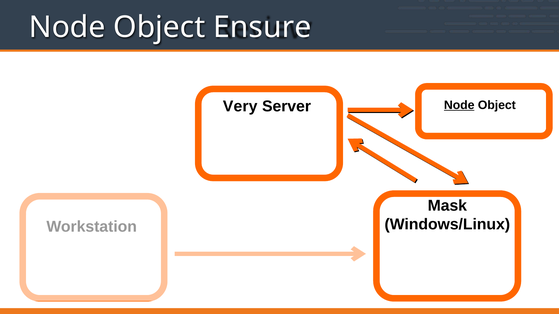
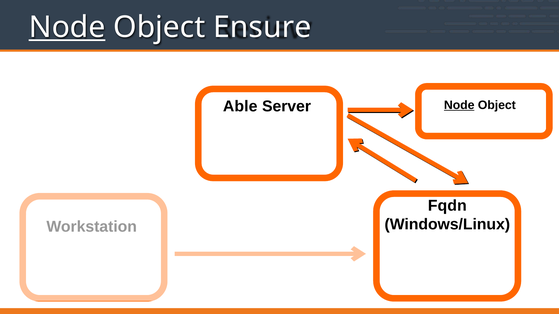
Node at (67, 27) underline: none -> present
Very: Very -> Able
Mask: Mask -> Fqdn
